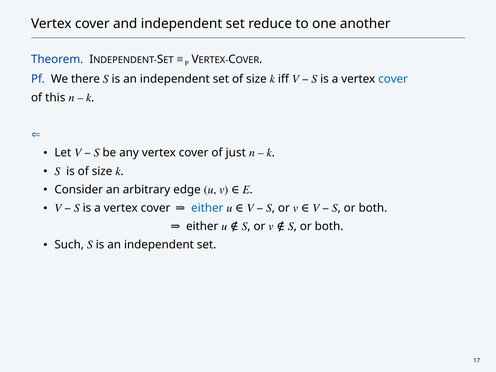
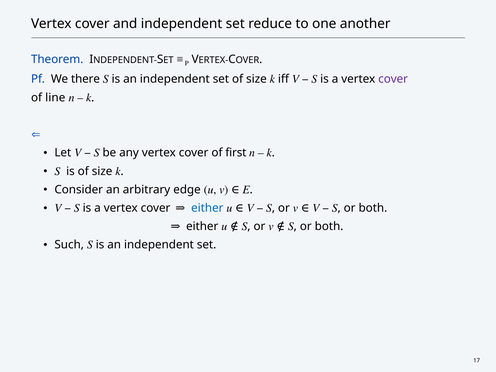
cover at (393, 79) colour: blue -> purple
this: this -> line
just: just -> first
